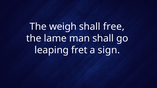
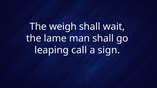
free: free -> wait
fret: fret -> call
